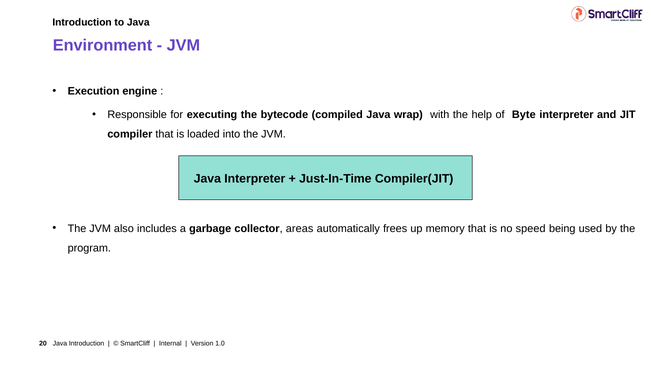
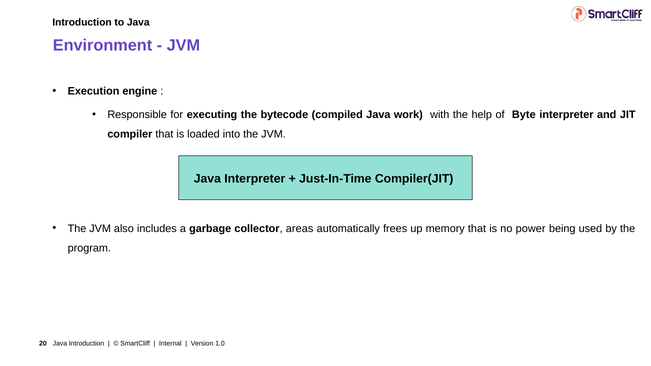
wrap: wrap -> work
speed: speed -> power
